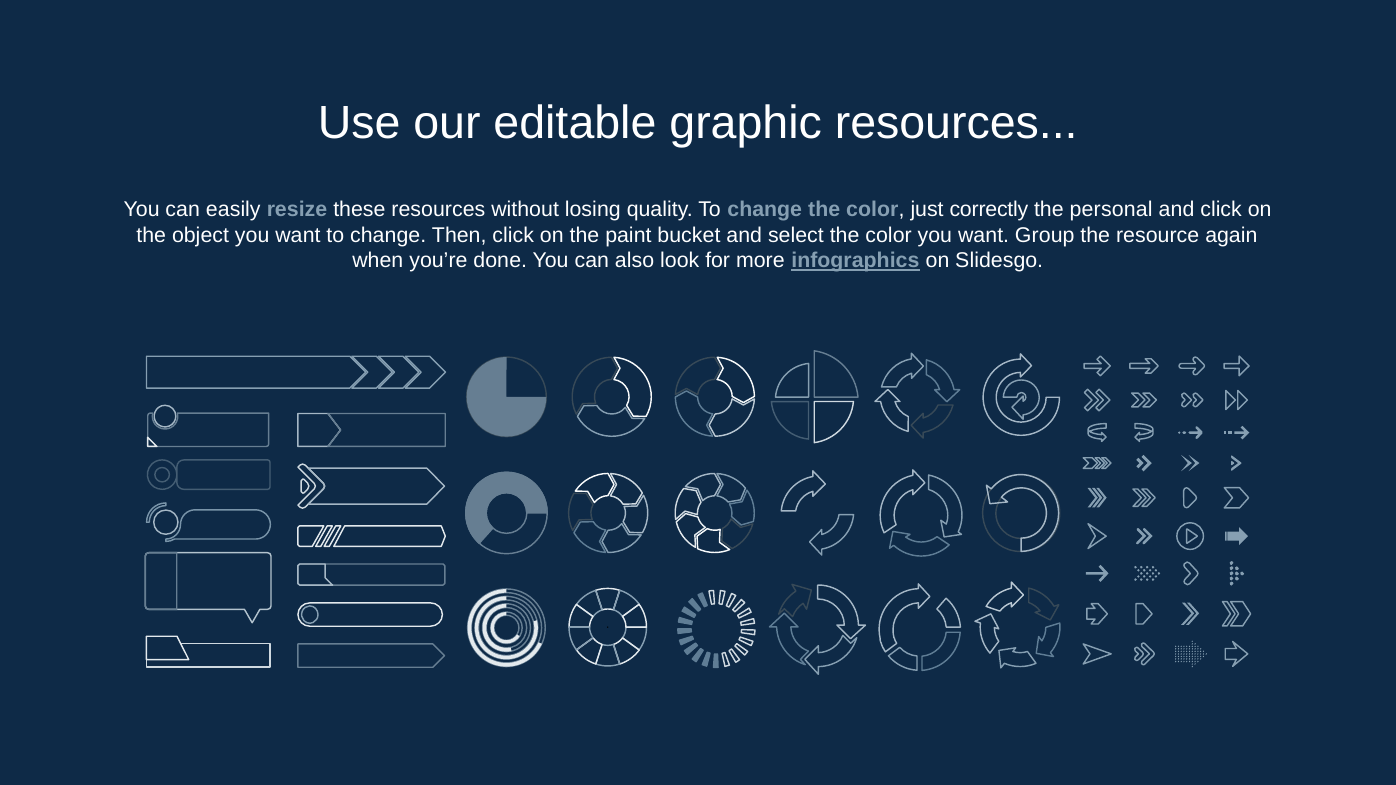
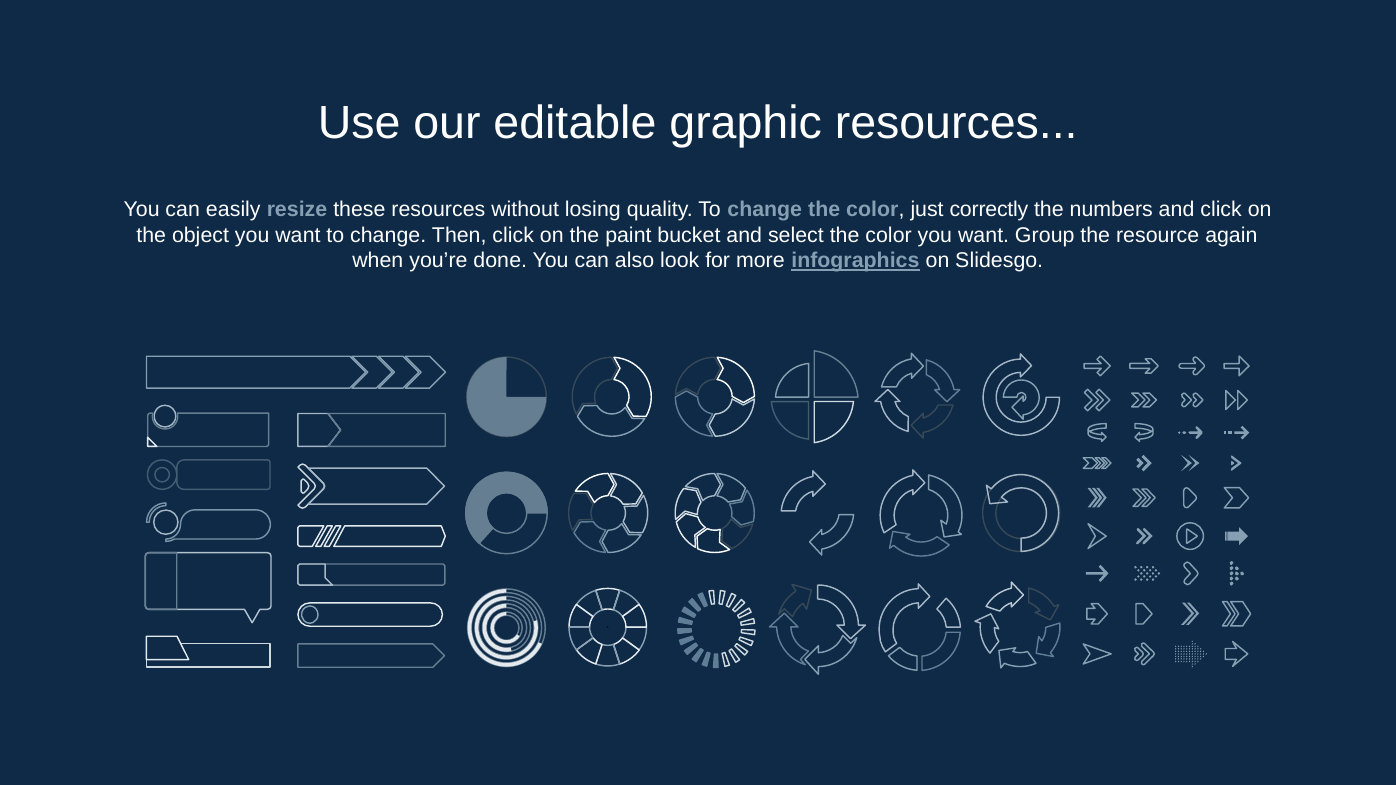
personal: personal -> numbers
